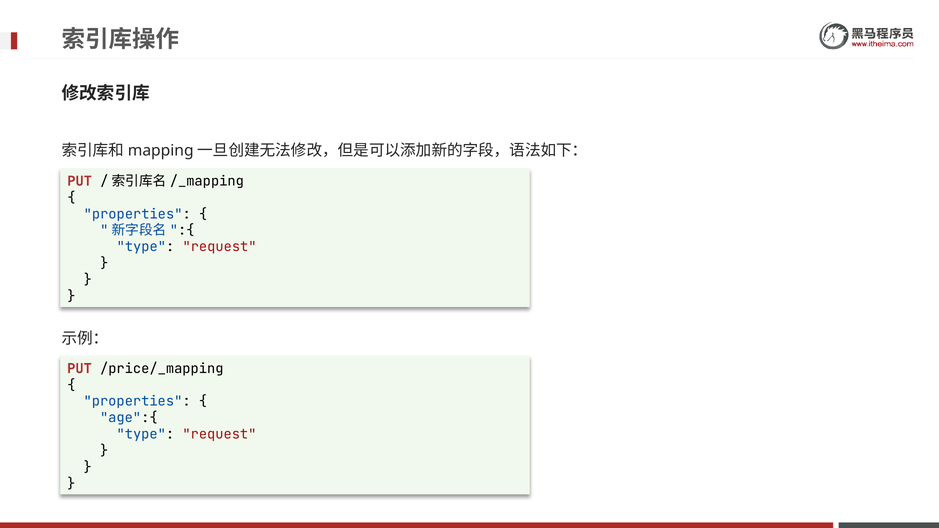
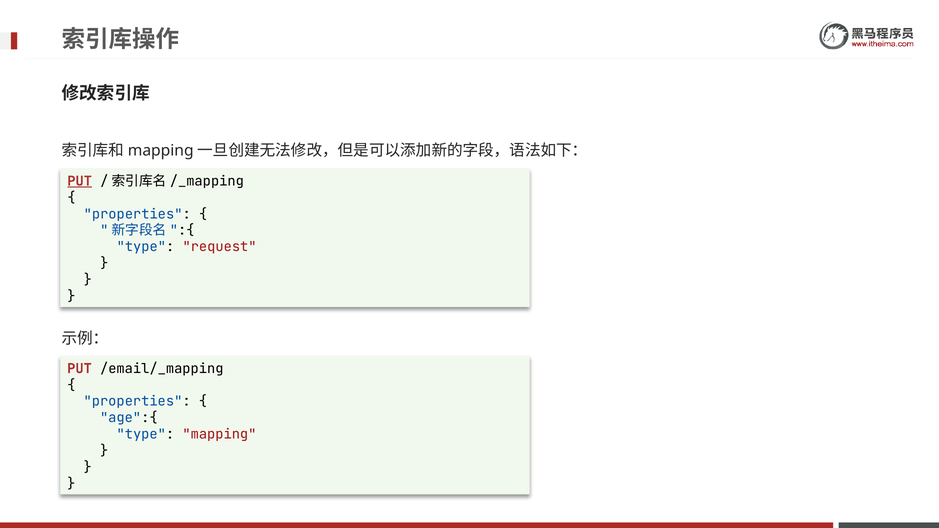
PUT at (80, 181) underline: none -> present
/price/_mapping: /price/_mapping -> /email/_mapping
request at (219, 434): request -> mapping
